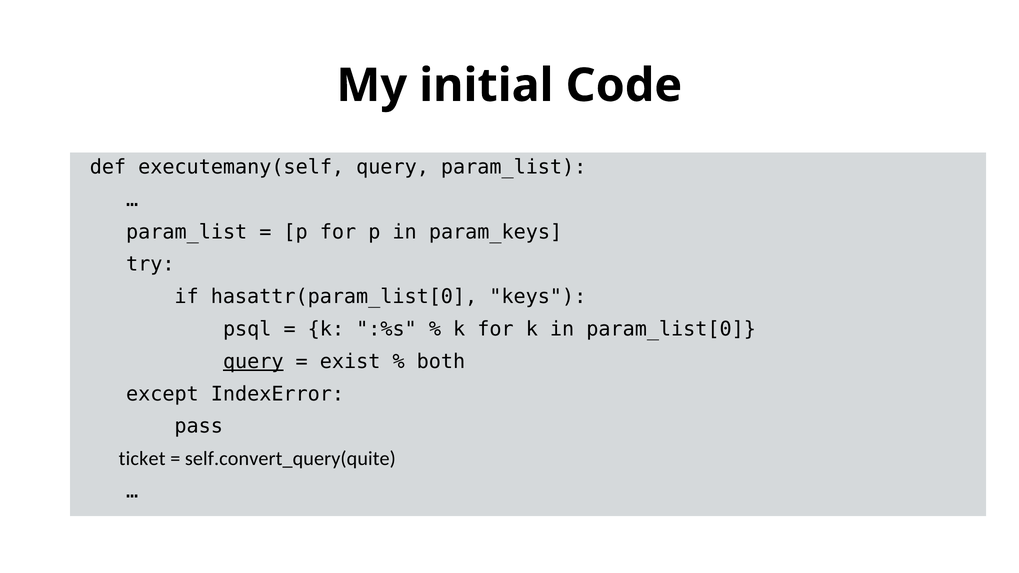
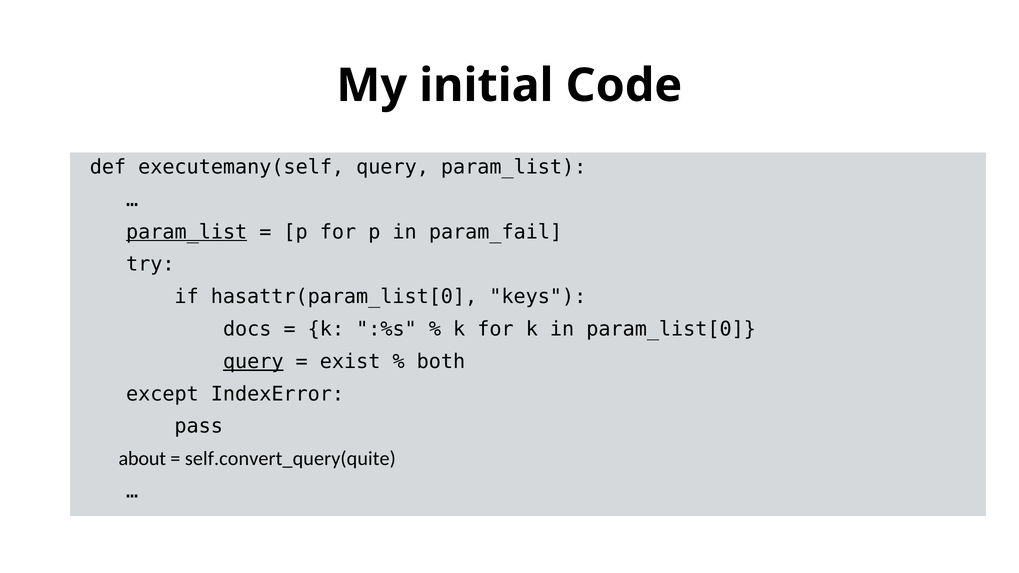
param_list at (187, 232) underline: none -> present
param_keys: param_keys -> param_fail
psql: psql -> docs
ticket: ticket -> about
